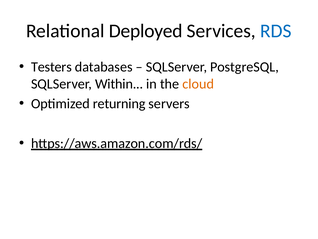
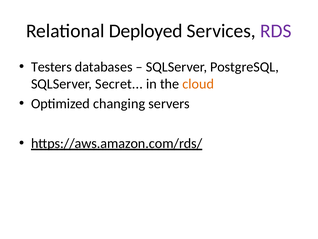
RDS colour: blue -> purple
Within: Within -> Secret
returning: returning -> changing
